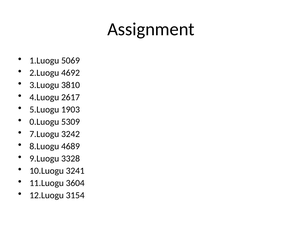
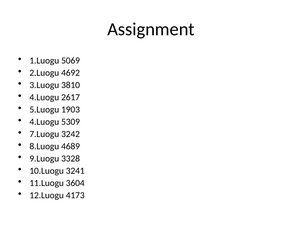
0.Luogu at (44, 122): 0.Luogu -> 4.Luogu
3154: 3154 -> 4173
